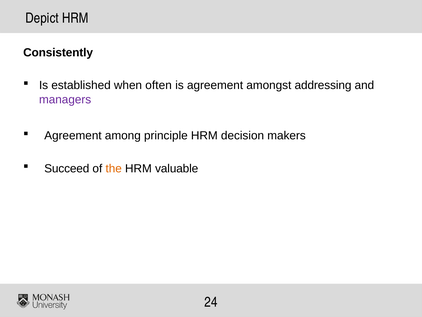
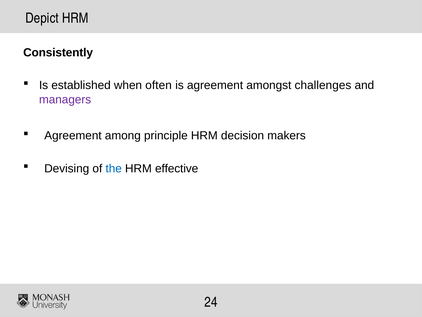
addressing: addressing -> challenges
Succeed: Succeed -> Devising
the colour: orange -> blue
valuable: valuable -> effective
